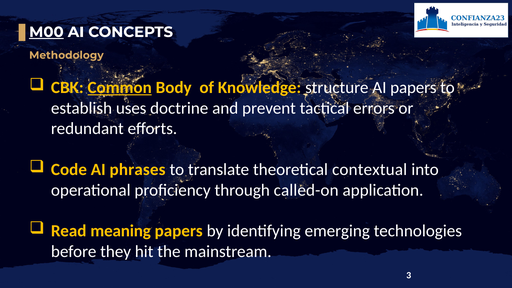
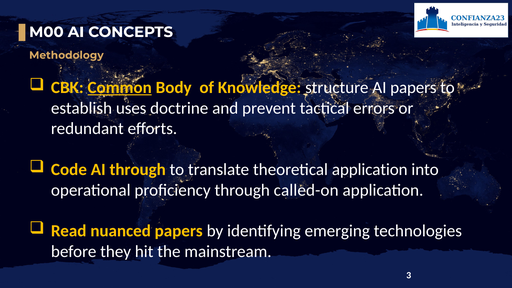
M00 underline: present -> none
AI phrases: phrases -> through
theoretical contextual: contextual -> application
meaning: meaning -> nuanced
